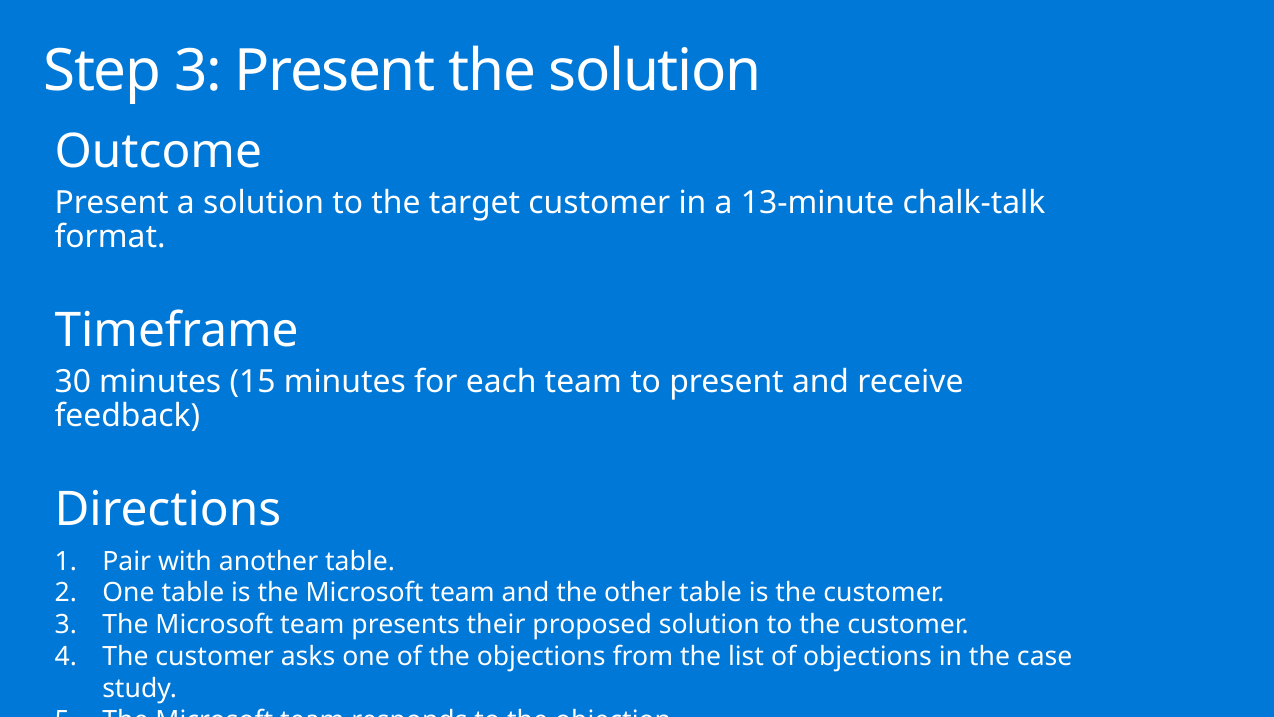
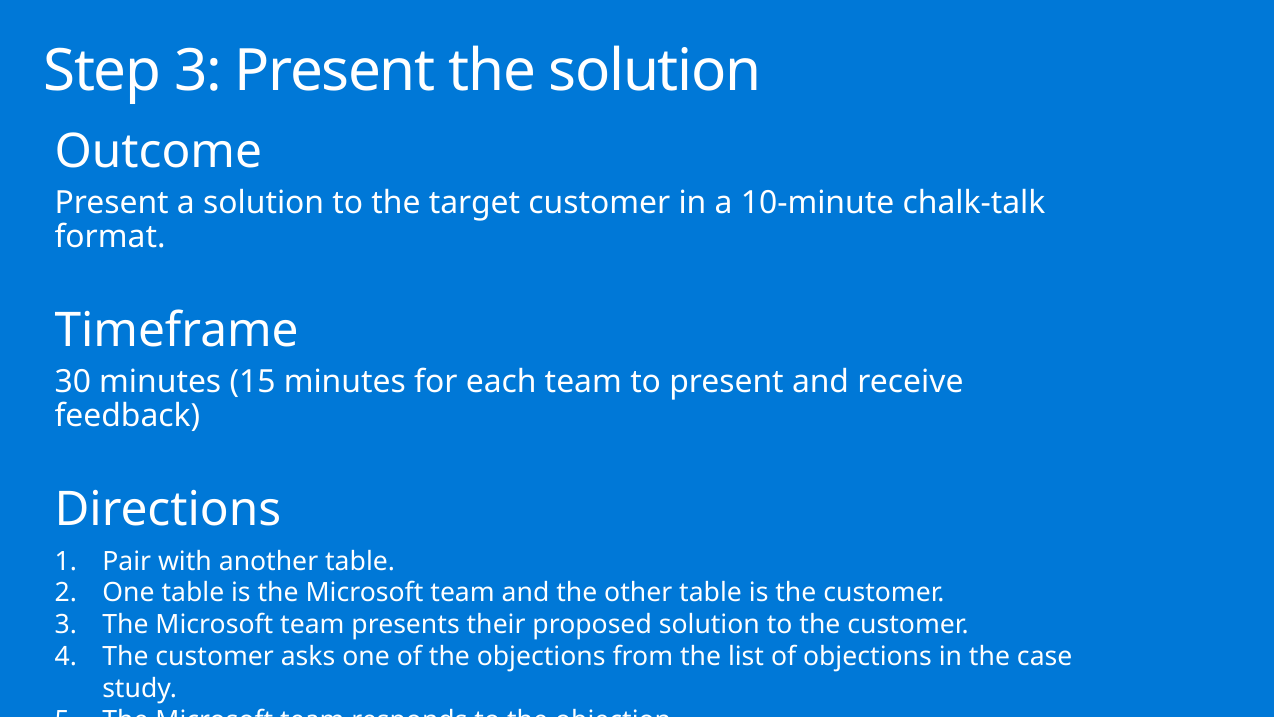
13-minute: 13-minute -> 10-minute
